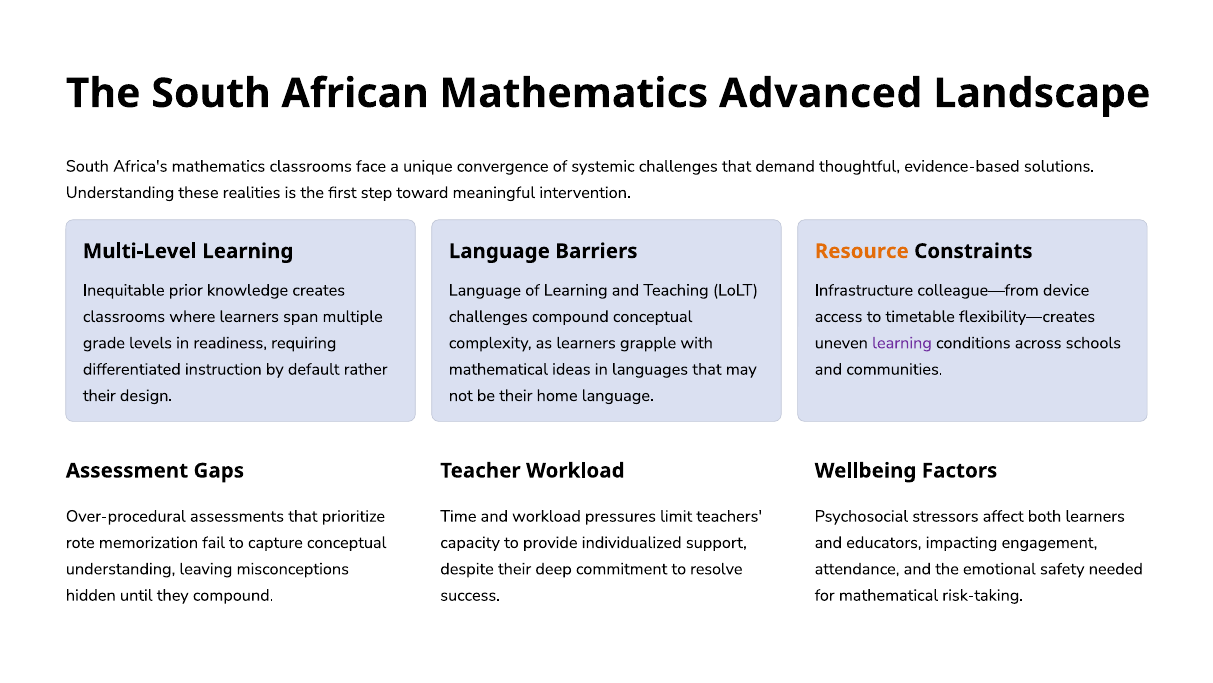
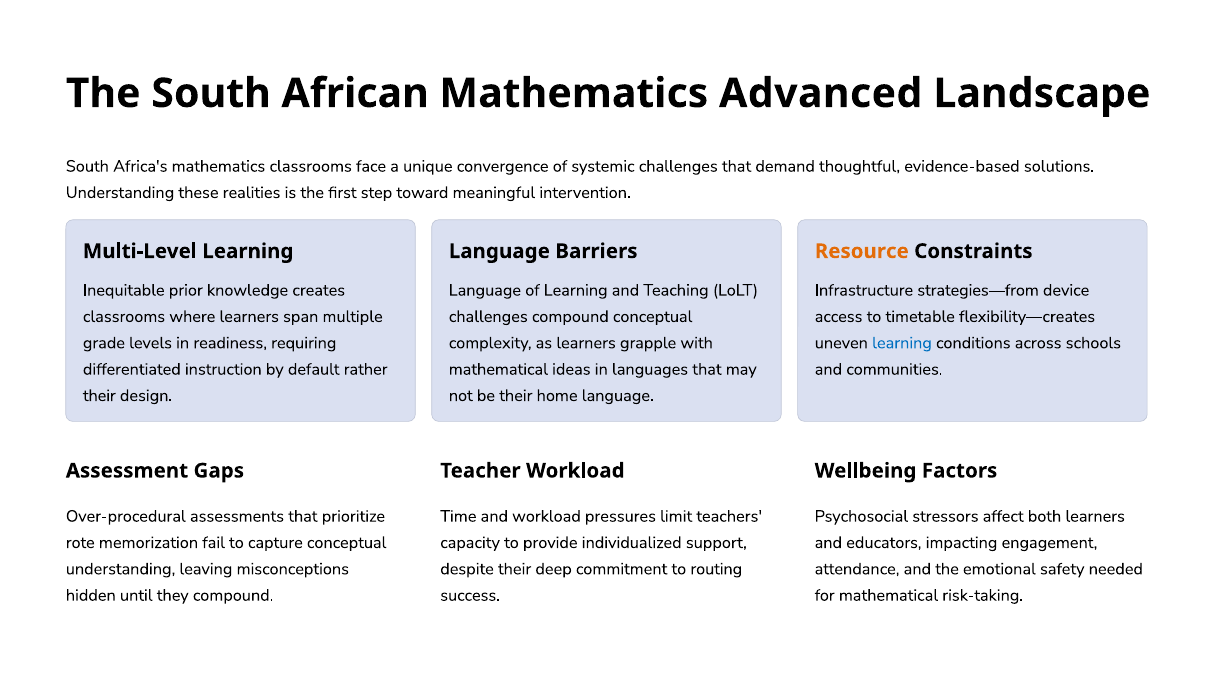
colleague—from: colleague—from -> strategies—from
learning at (902, 343) colour: purple -> blue
resolve: resolve -> routing
